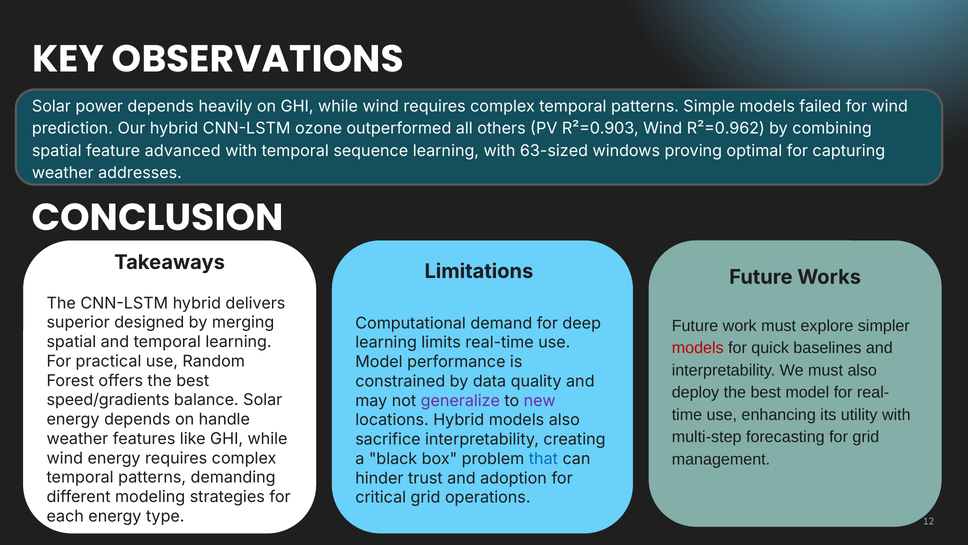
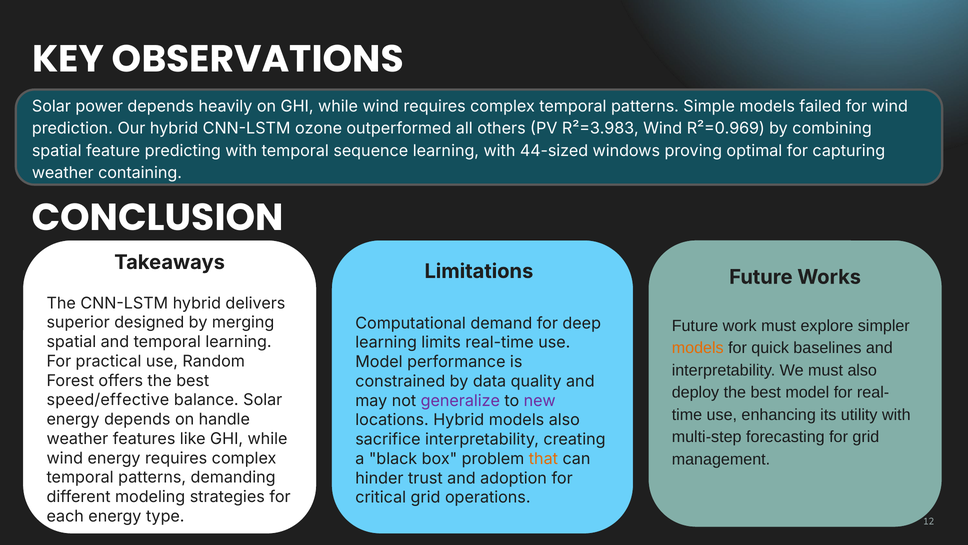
R²=0.903: R²=0.903 -> R²=3.983
R²=0.962: R²=0.962 -> R²=0.969
advanced: advanced -> predicting
63-sized: 63-sized -> 44-sized
addresses: addresses -> containing
models at (698, 348) colour: red -> orange
speed/gradients: speed/gradients -> speed/effective
that colour: blue -> orange
